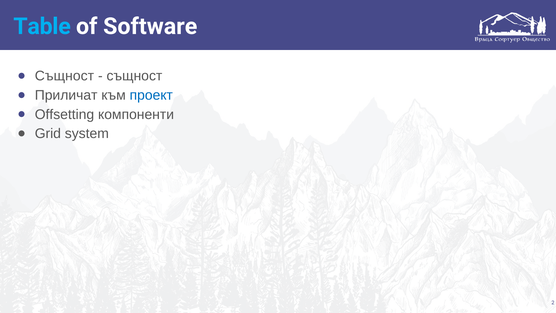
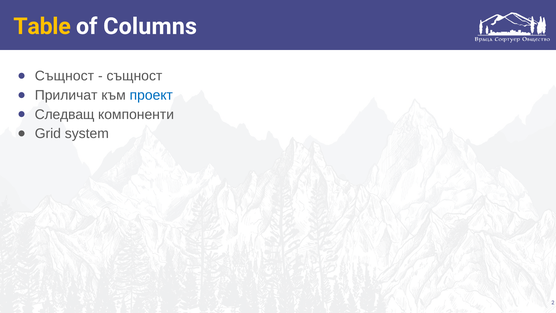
Table colour: light blue -> yellow
Software: Software -> Columns
Offsetting: Offsetting -> Следващ
